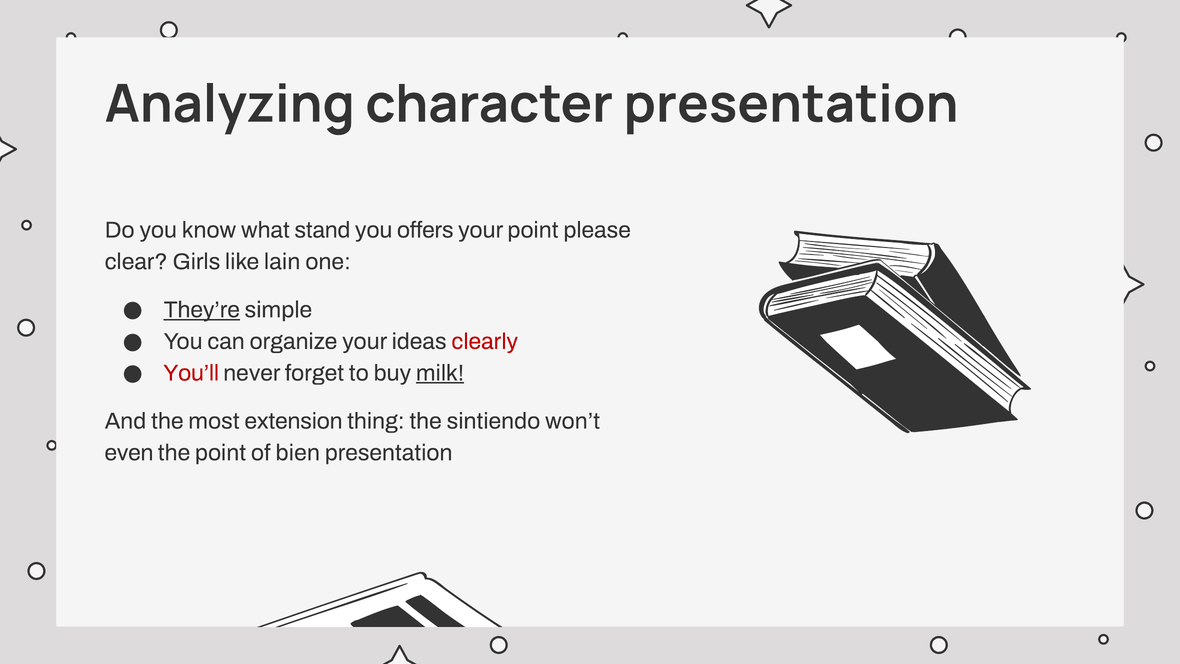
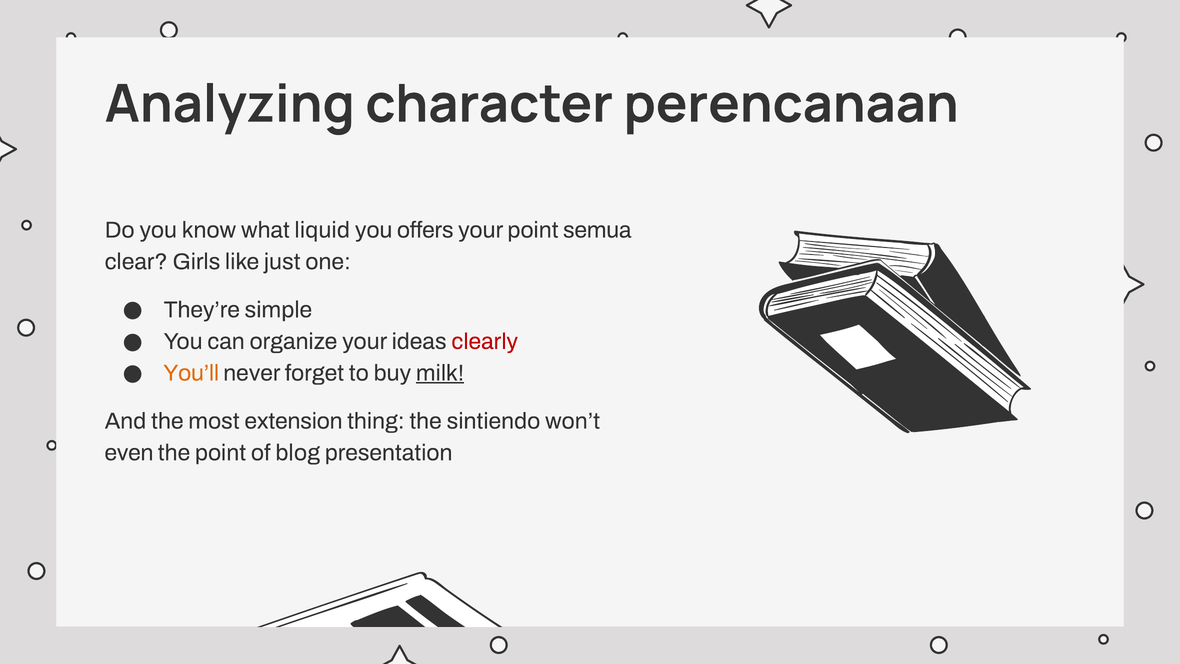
character presentation: presentation -> perencanaan
stand: stand -> liquid
please: please -> semua
lain: lain -> just
They’re underline: present -> none
You’ll colour: red -> orange
bien: bien -> blog
